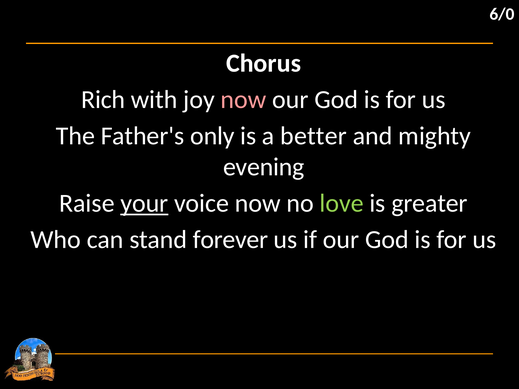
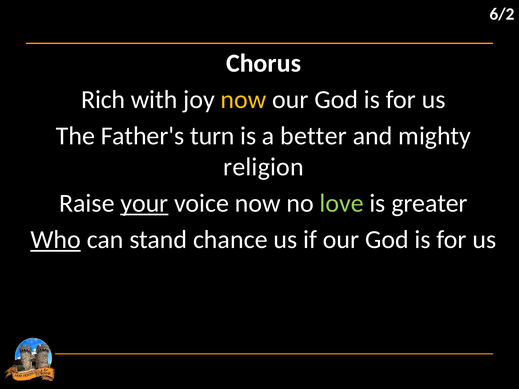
6/0: 6/0 -> 6/2
now at (244, 100) colour: pink -> yellow
only: only -> turn
evening: evening -> religion
Who underline: none -> present
forever: forever -> chance
